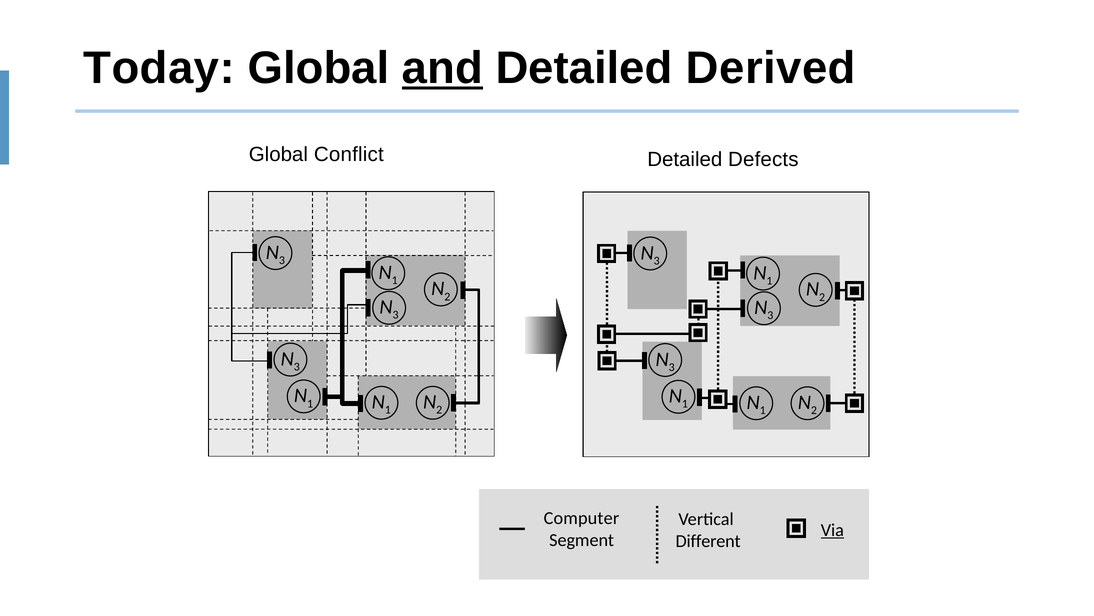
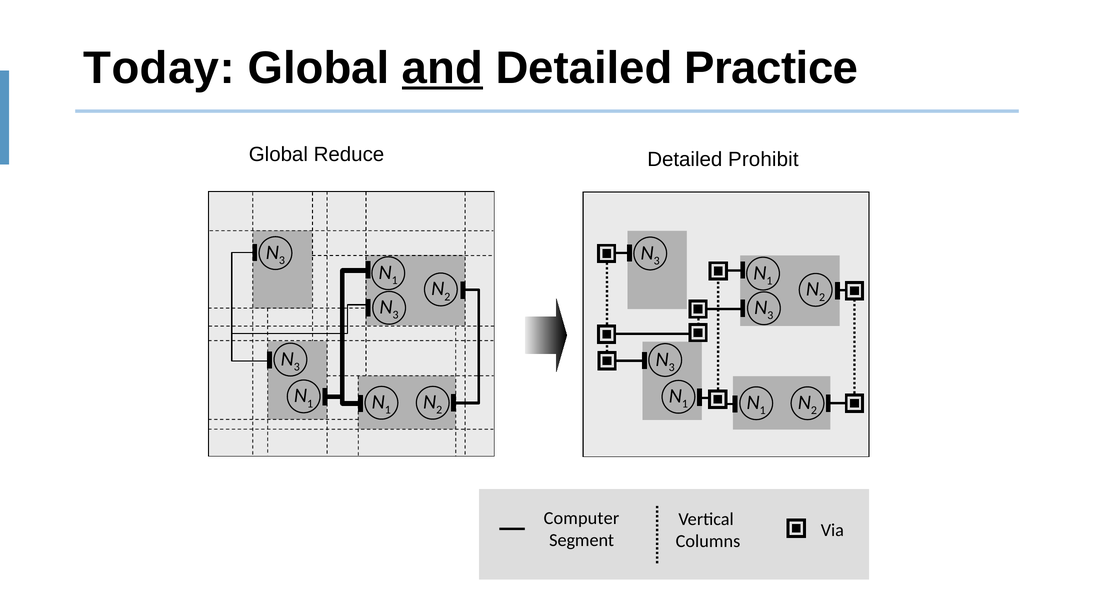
Derived: Derived -> Practice
Conflict: Conflict -> Reduce
Defects: Defects -> Prohibit
Via underline: present -> none
Different: Different -> Columns
